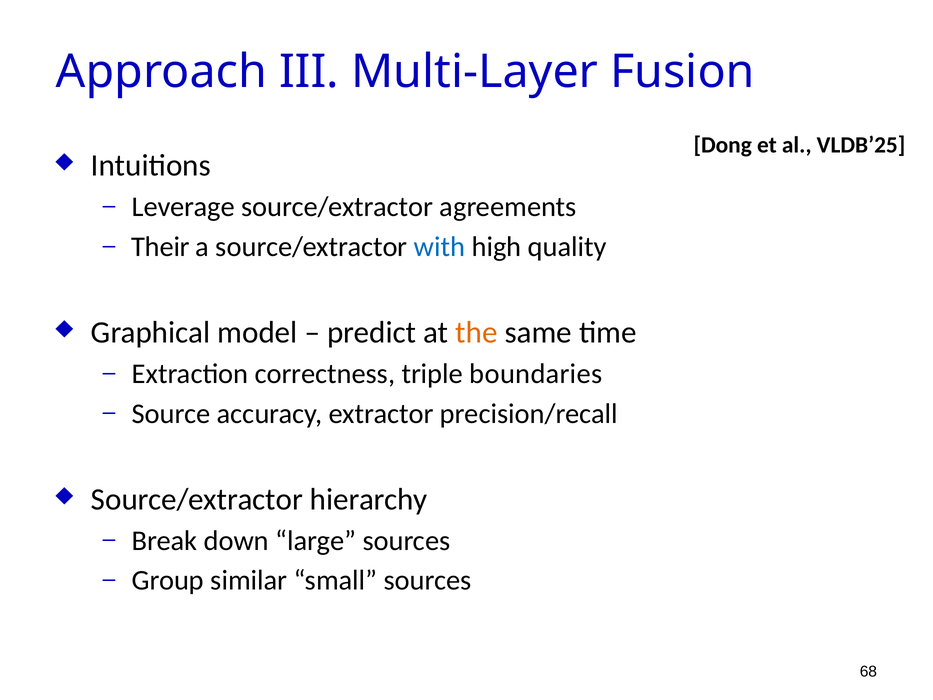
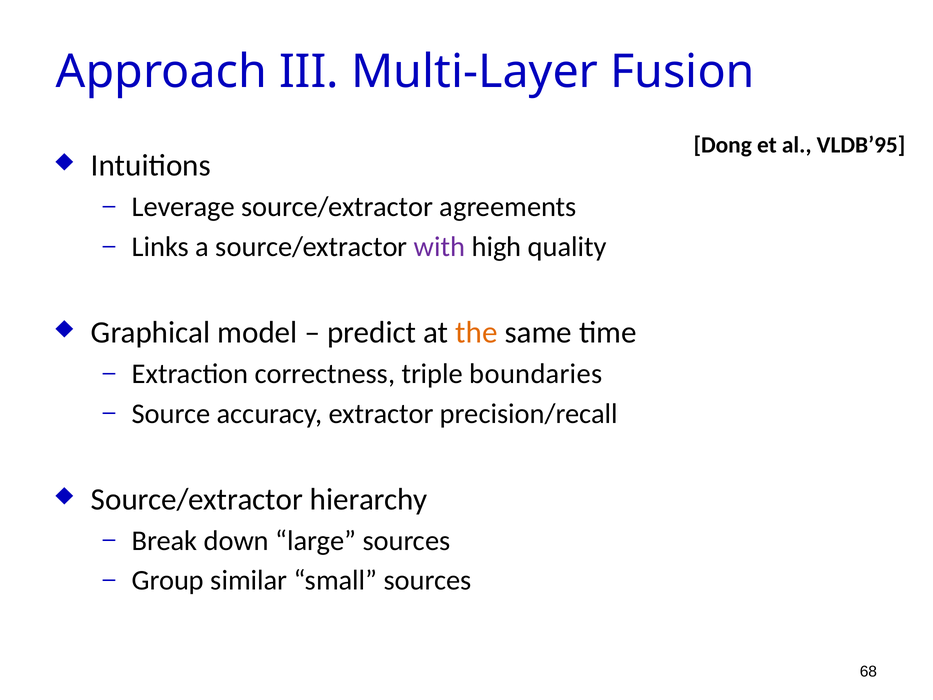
VLDB’25: VLDB’25 -> VLDB’95
Their: Their -> Links
with colour: blue -> purple
